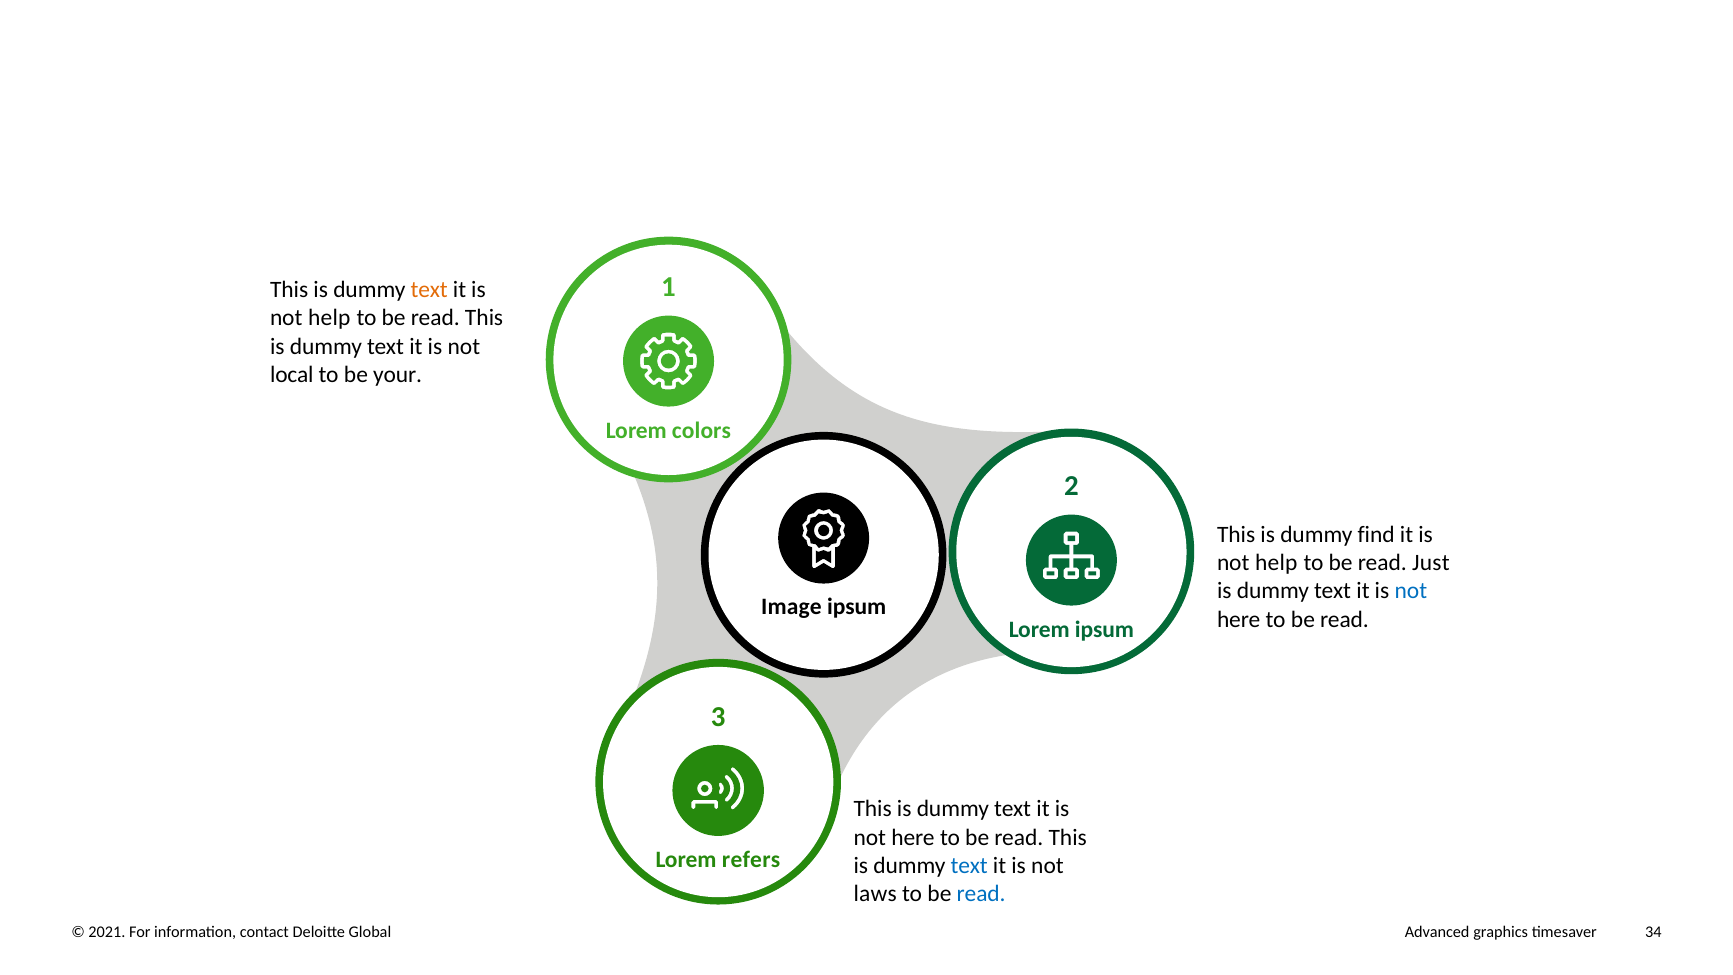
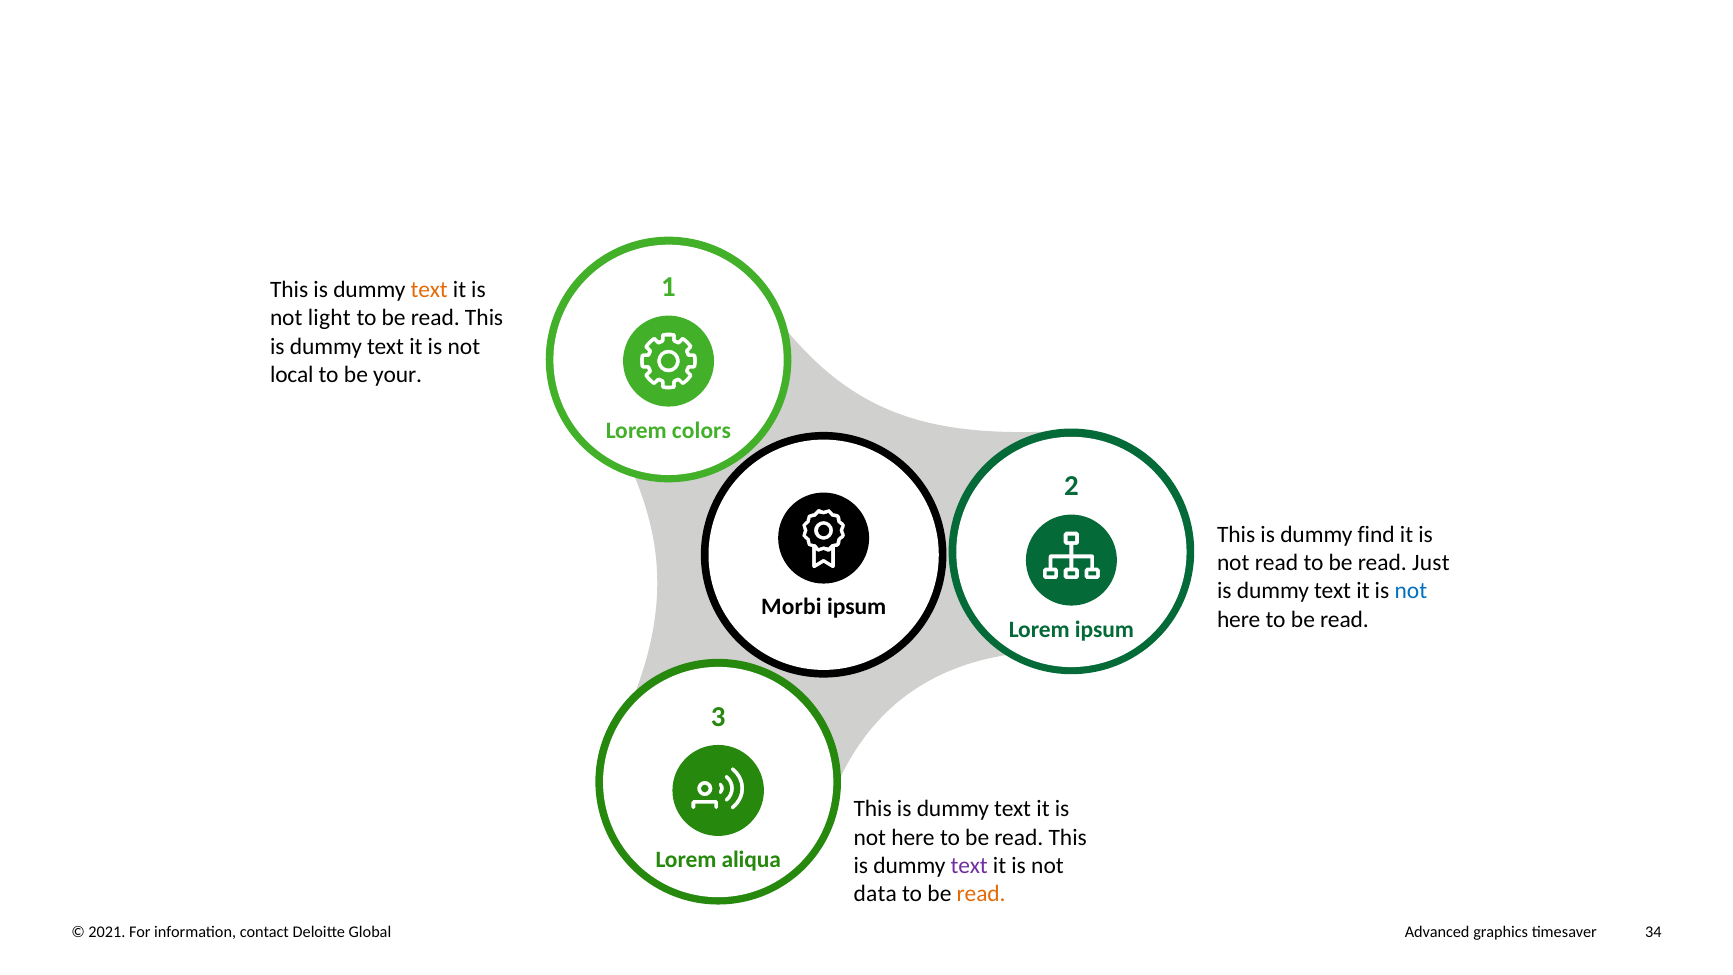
help at (329, 318): help -> light
help at (1276, 563): help -> read
Image: Image -> Morbi
refers: refers -> aliqua
text at (969, 865) colour: blue -> purple
laws: laws -> data
read at (981, 894) colour: blue -> orange
